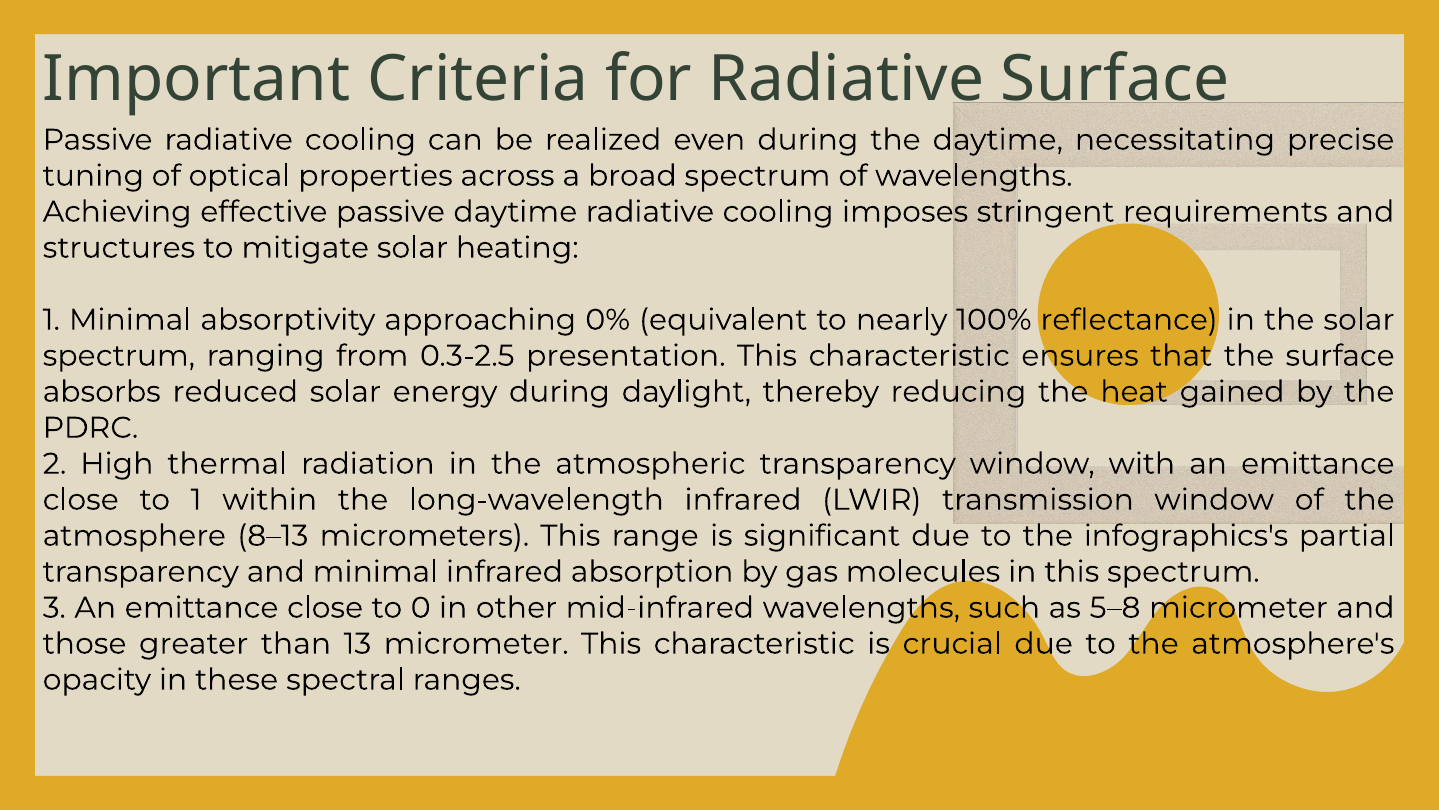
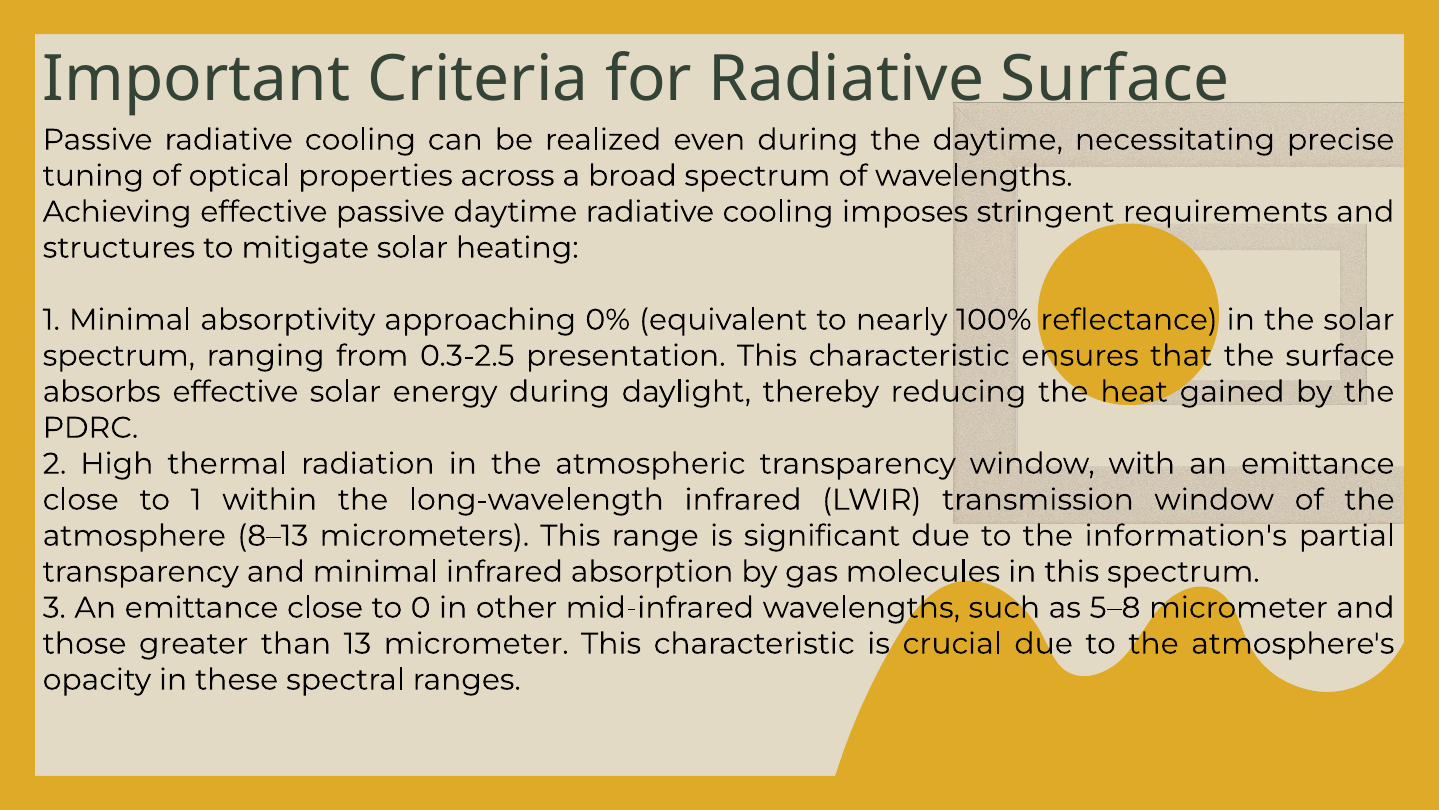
absorbs reduced: reduced -> effective
infographics's: infographics's -> information's
